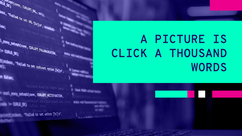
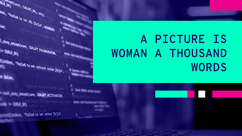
CLICK: CLICK -> WOMAN
